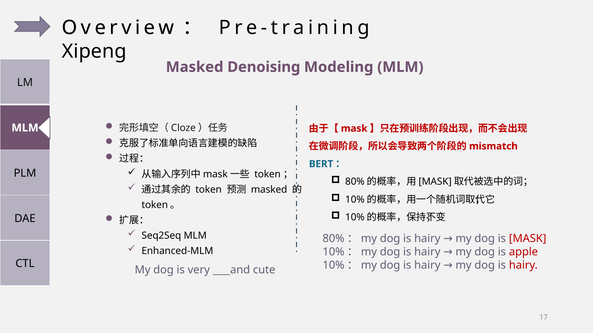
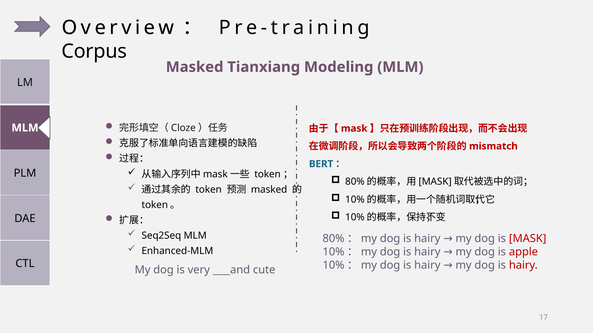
Xipeng: Xipeng -> Corpus
Denoising: Denoising -> Tianxiang
